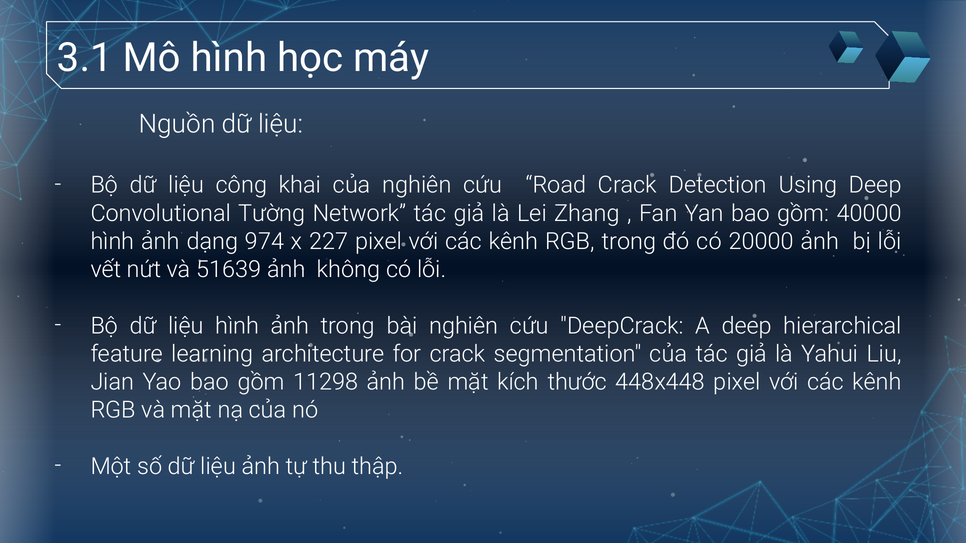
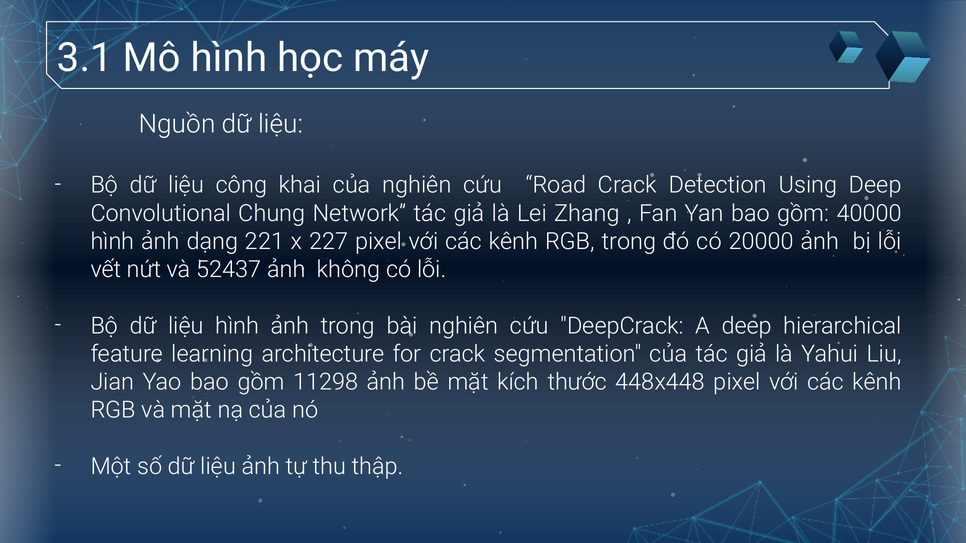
Tường: Tường -> Chung
974: 974 -> 221
51639: 51639 -> 52437
